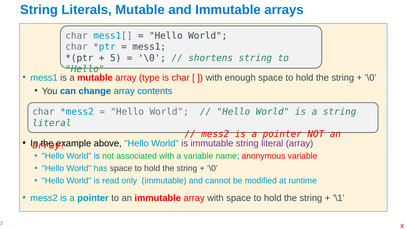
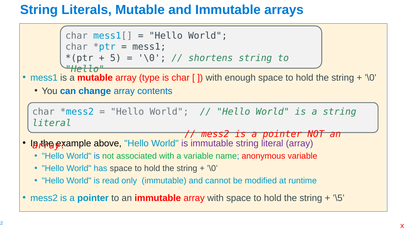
’\1: ’\1 -> ’\5
